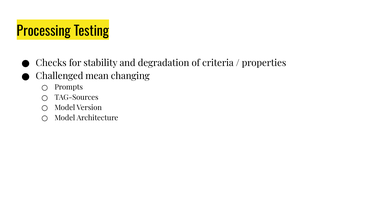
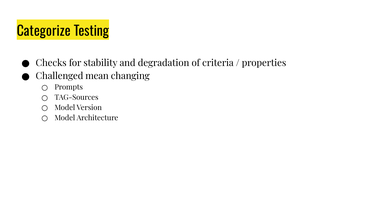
Processing: Processing -> Categorize
